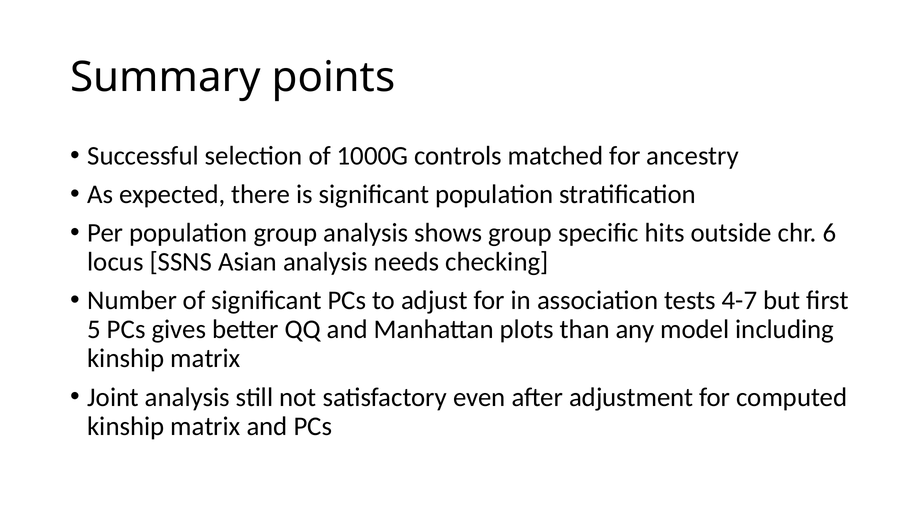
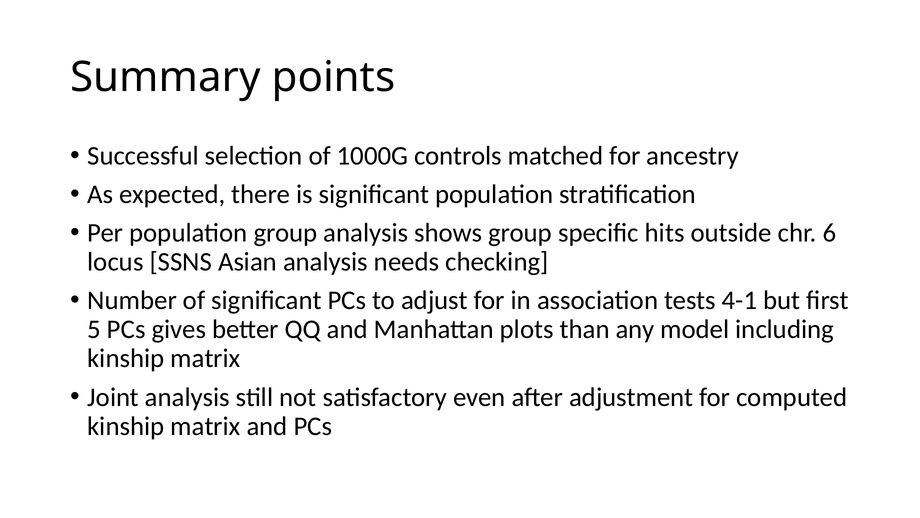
4-7: 4-7 -> 4-1
